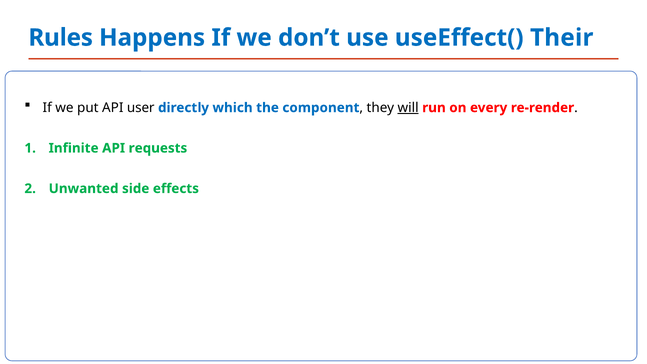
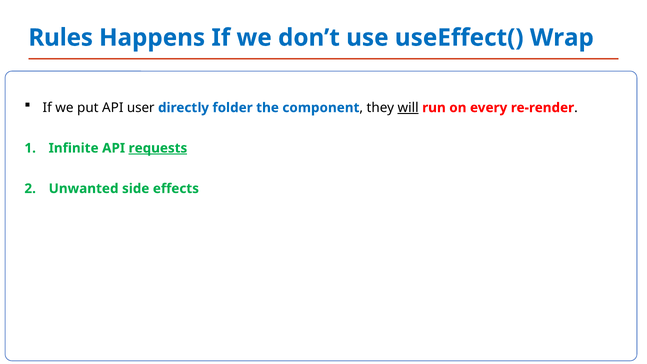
Their: Their -> Wrap
which: which -> folder
requests underline: none -> present
